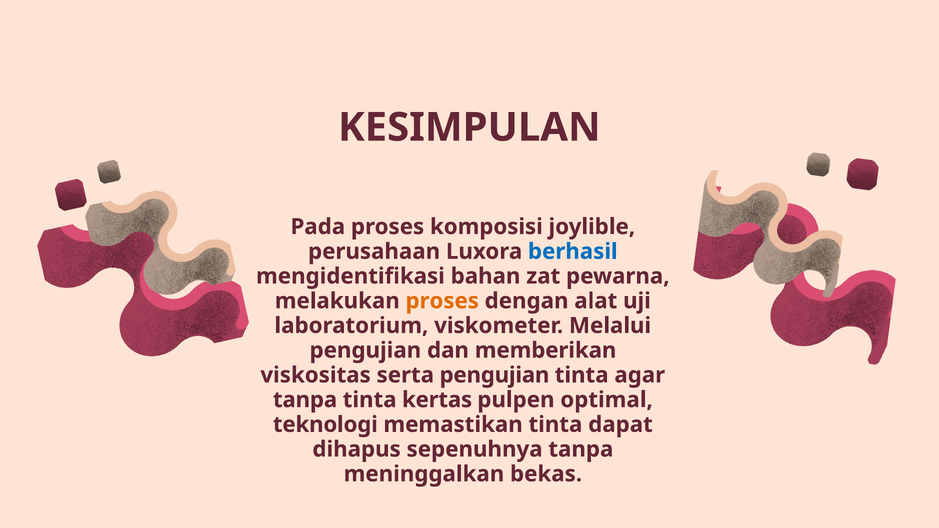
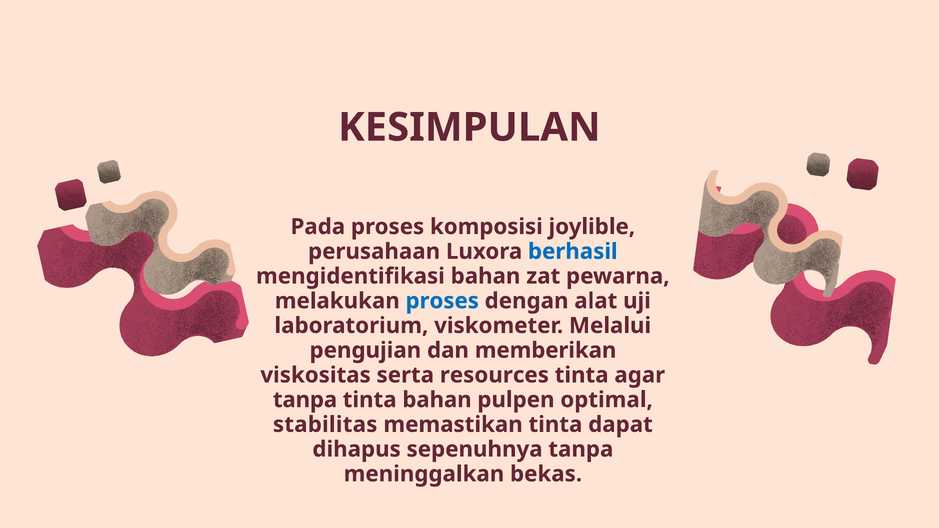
proses at (442, 301) colour: orange -> blue
serta pengujian: pengujian -> resources
tinta kertas: kertas -> bahan
teknologi: teknologi -> stabilitas
